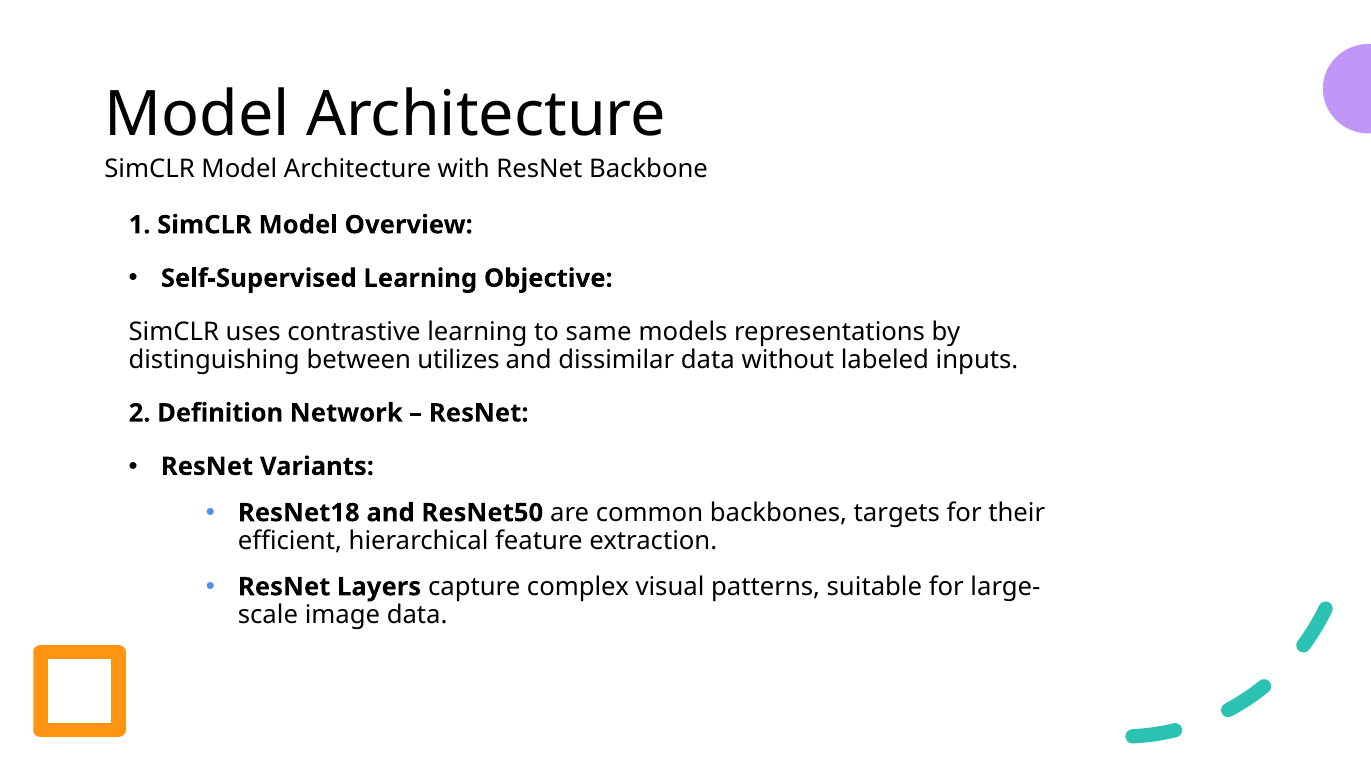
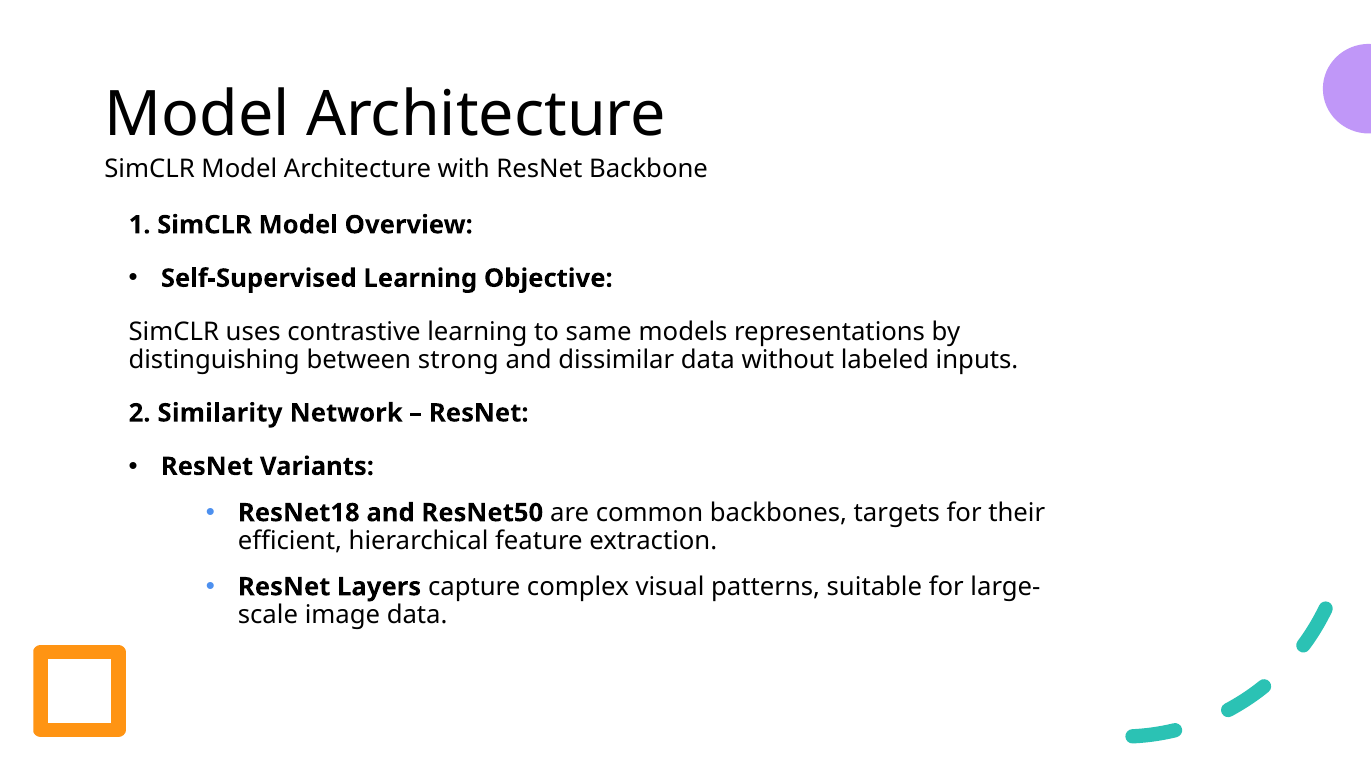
utilizes: utilizes -> strong
Definition: Definition -> Similarity
